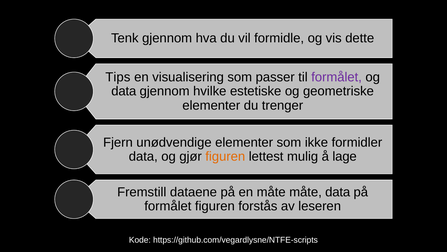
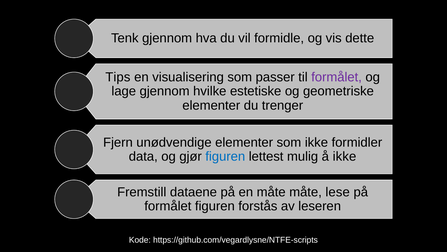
data at (124, 91): data -> lage
figuren at (225, 156) colour: orange -> blue
å lage: lage -> ikke
måte data: data -> lese
